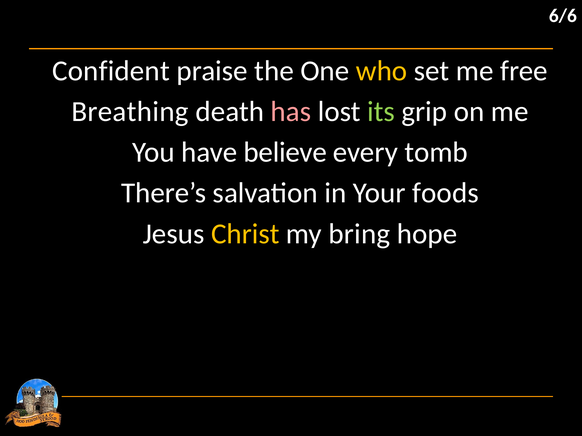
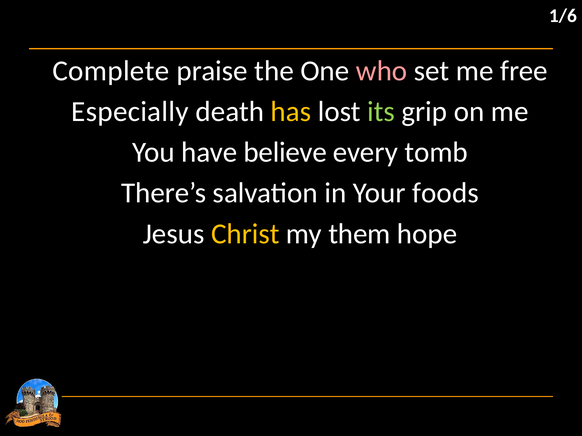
6/6: 6/6 -> 1/6
Confident: Confident -> Complete
who colour: yellow -> pink
Breathing: Breathing -> Especially
has colour: pink -> yellow
bring: bring -> them
